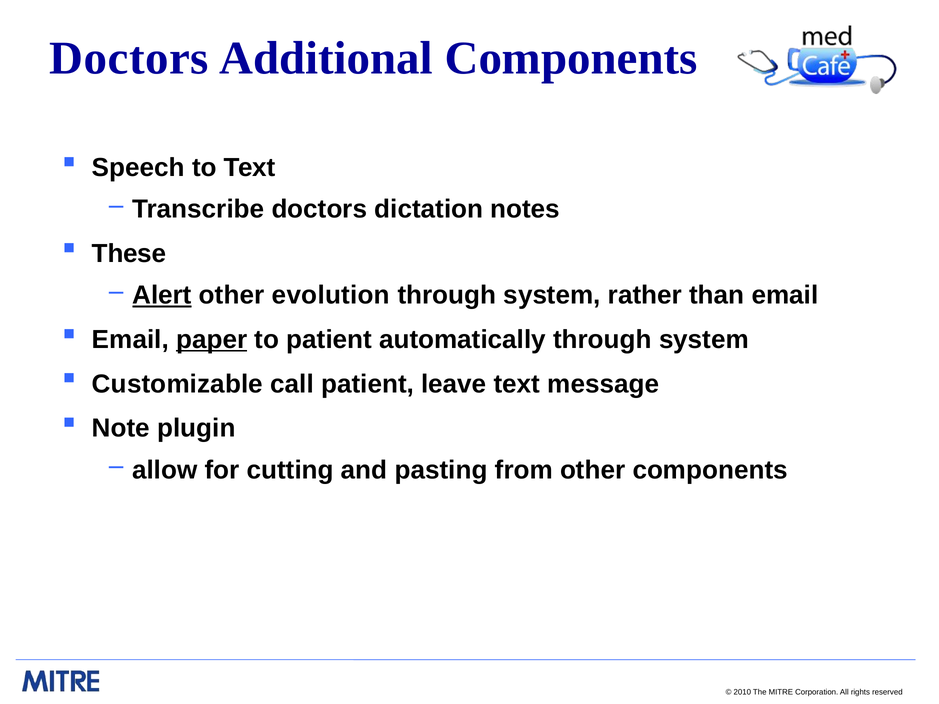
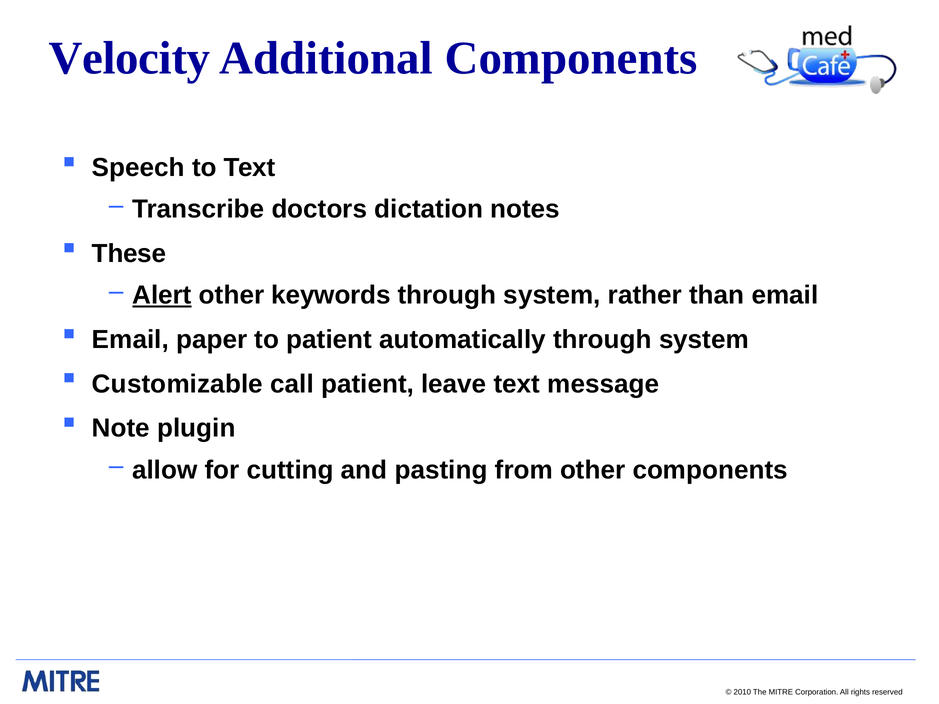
Doctors at (129, 58): Doctors -> Velocity
evolution: evolution -> keywords
paper underline: present -> none
